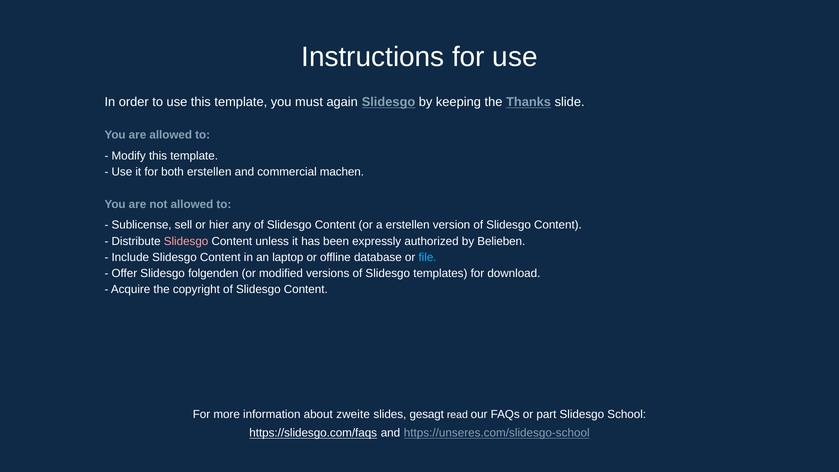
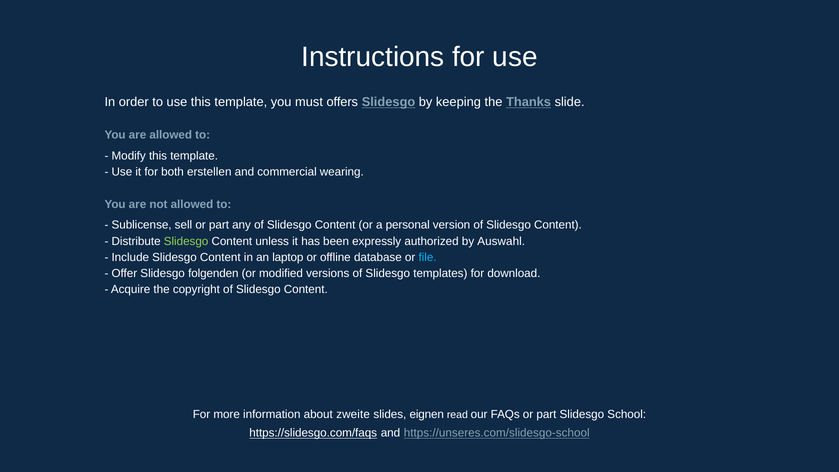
again: again -> offers
machen: machen -> wearing
sell or hier: hier -> part
a erstellen: erstellen -> personal
Slidesgo at (186, 241) colour: pink -> light green
Belieben: Belieben -> Auswahl
gesagt: gesagt -> eignen
